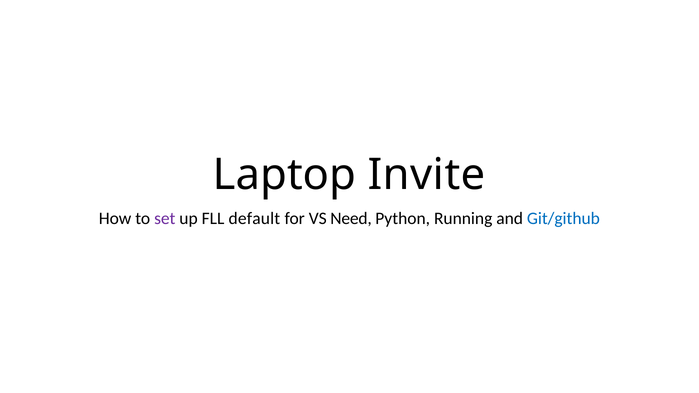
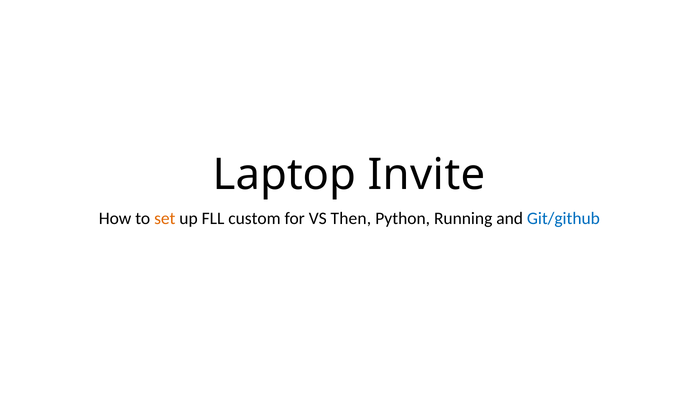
set colour: purple -> orange
default: default -> custom
Need: Need -> Then
